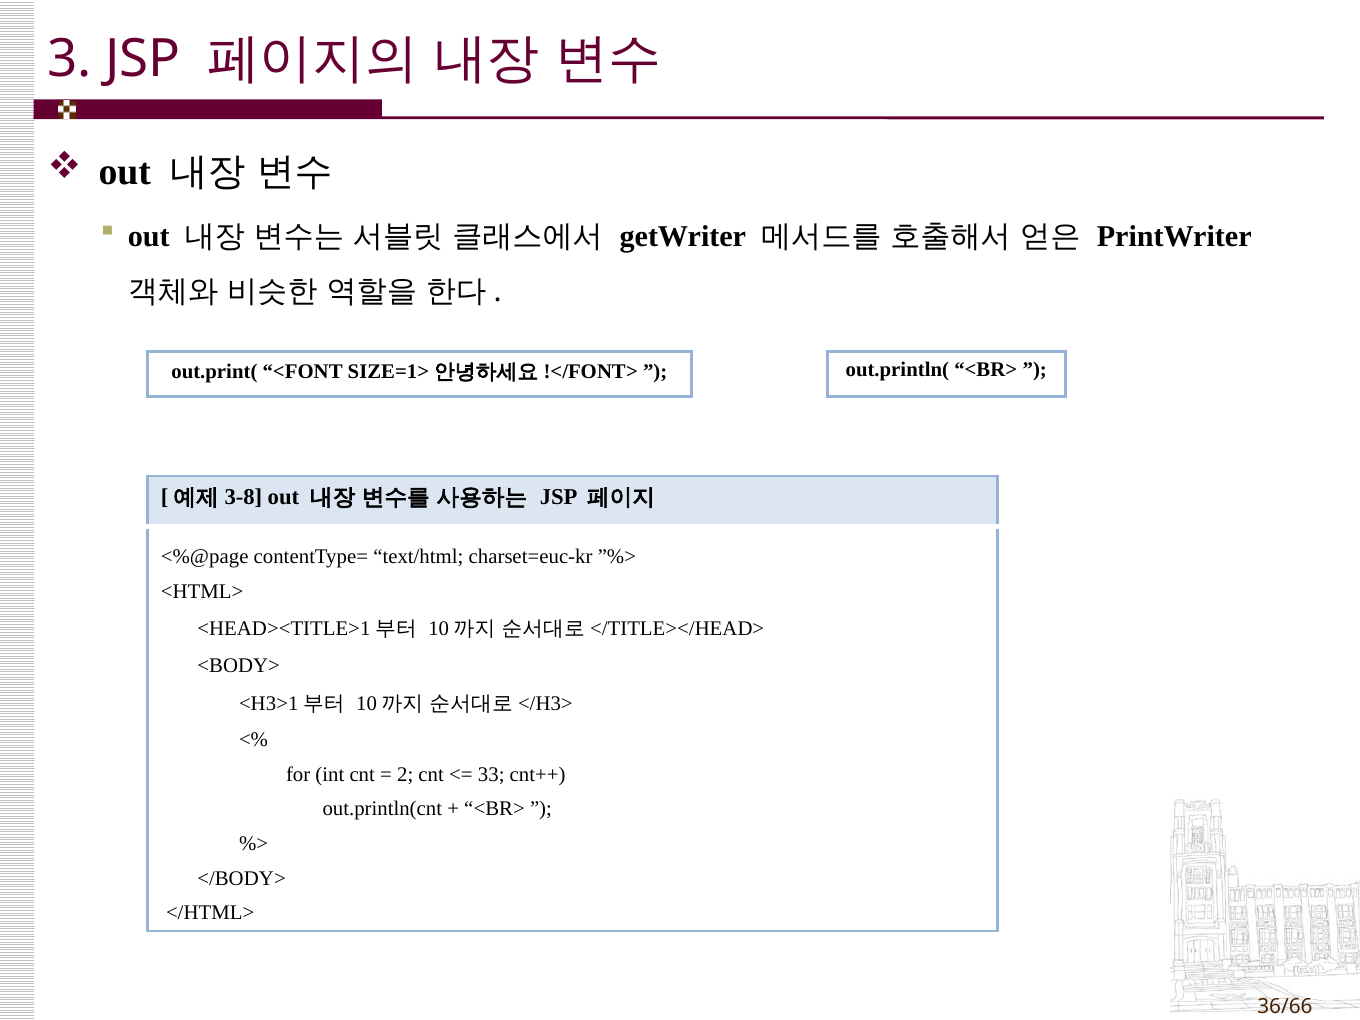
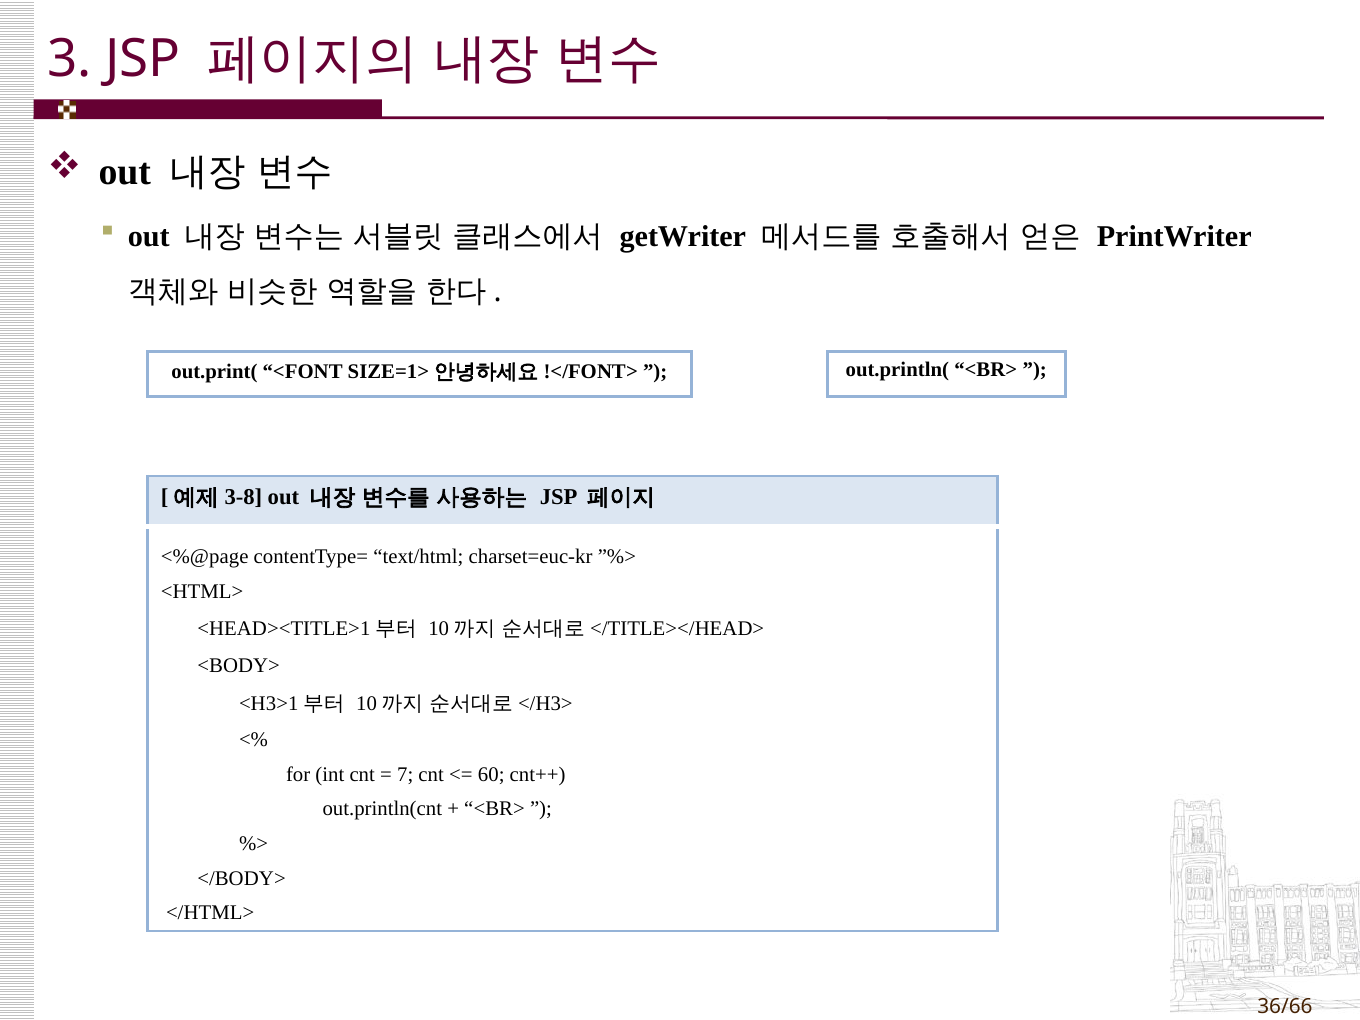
2: 2 -> 7
33: 33 -> 60
